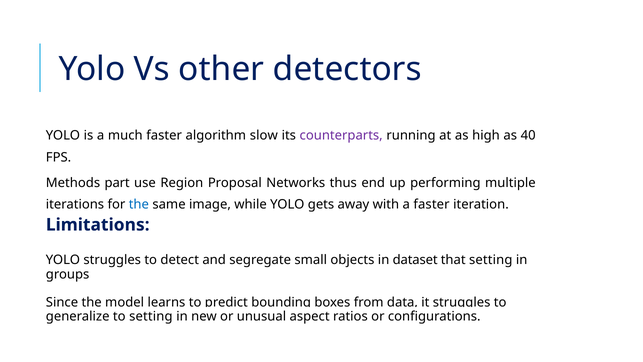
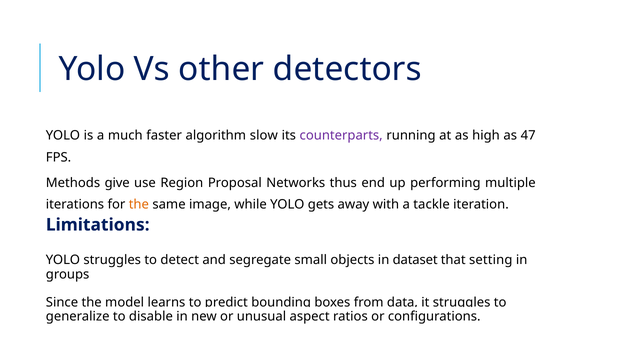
40: 40 -> 47
part: part -> give
the at (139, 204) colour: blue -> orange
a faster: faster -> tackle
to setting: setting -> disable
